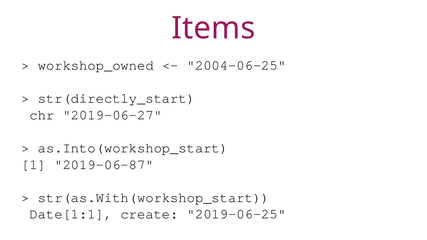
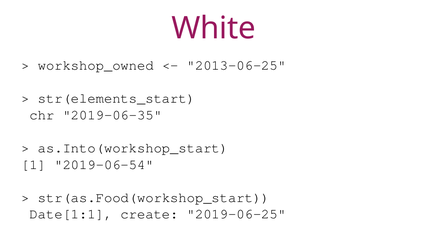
Items: Items -> White
2004-06-25: 2004-06-25 -> 2013-06-25
str(directly_start: str(directly_start -> str(elements_start
2019-06-27: 2019-06-27 -> 2019-06-35
2019-06-87: 2019-06-87 -> 2019-06-54
str(as.With(workshop_start: str(as.With(workshop_start -> str(as.Food(workshop_start
